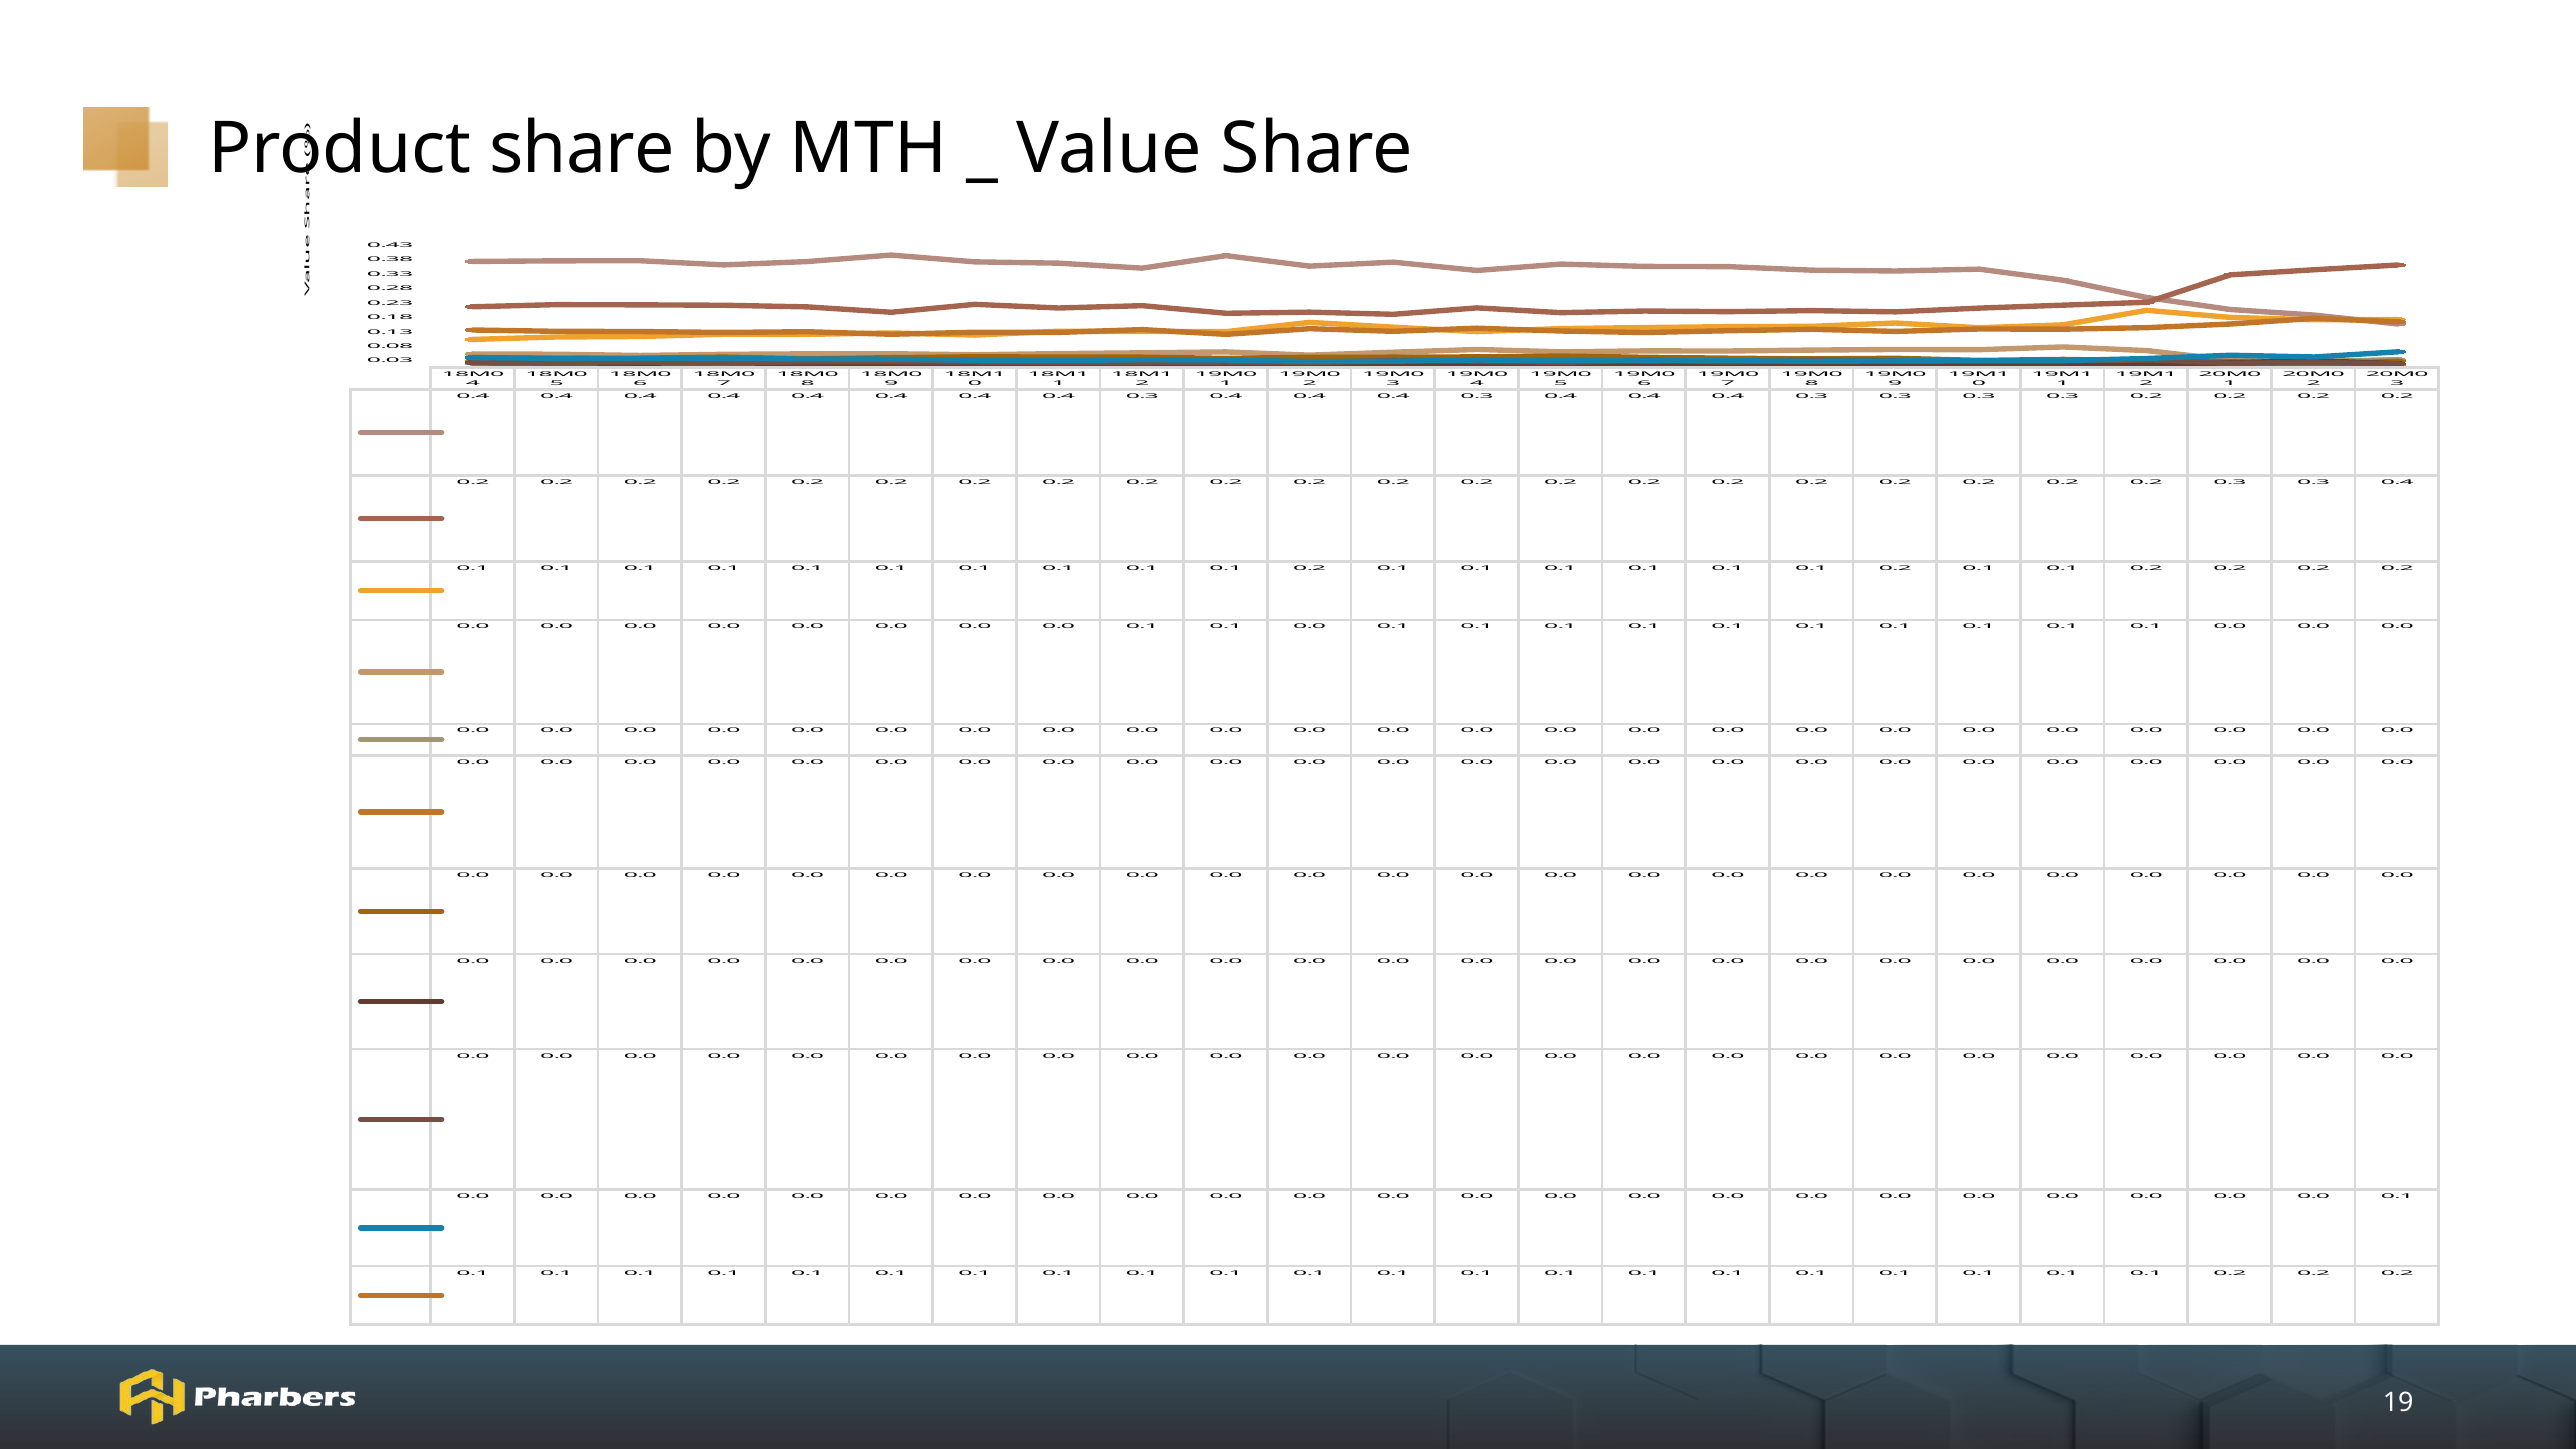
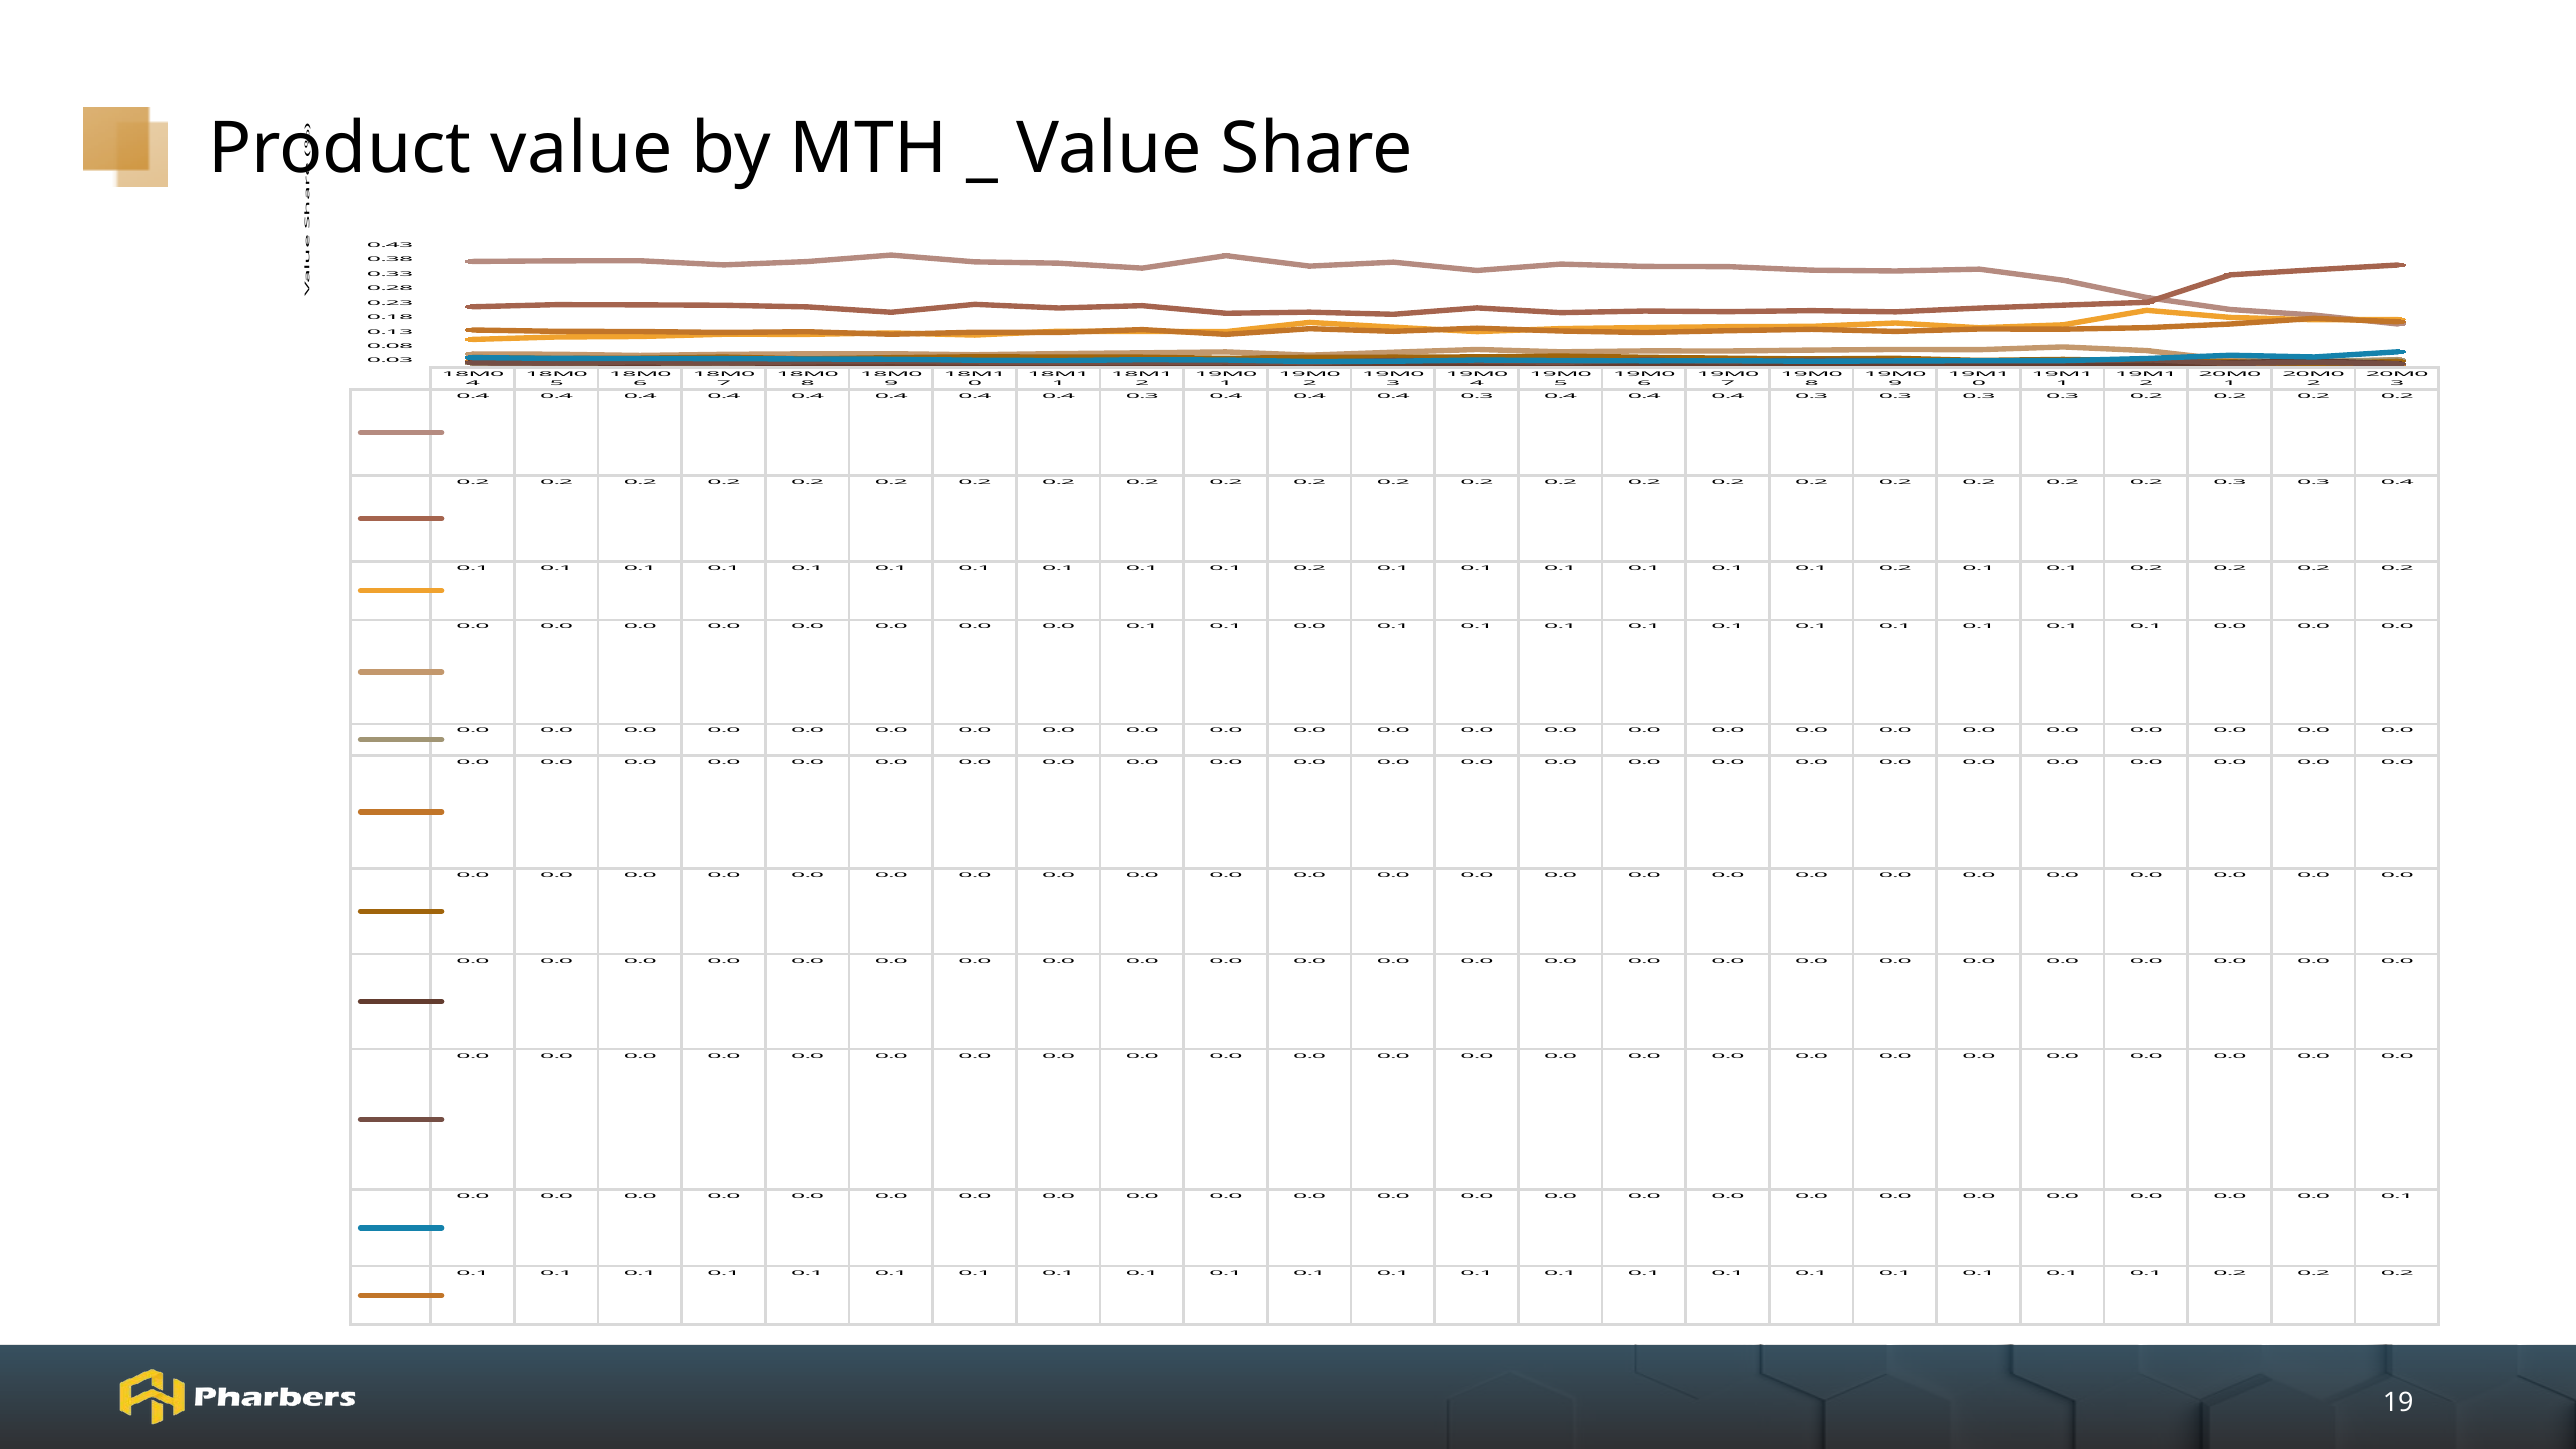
share at (582, 149): share -> value
